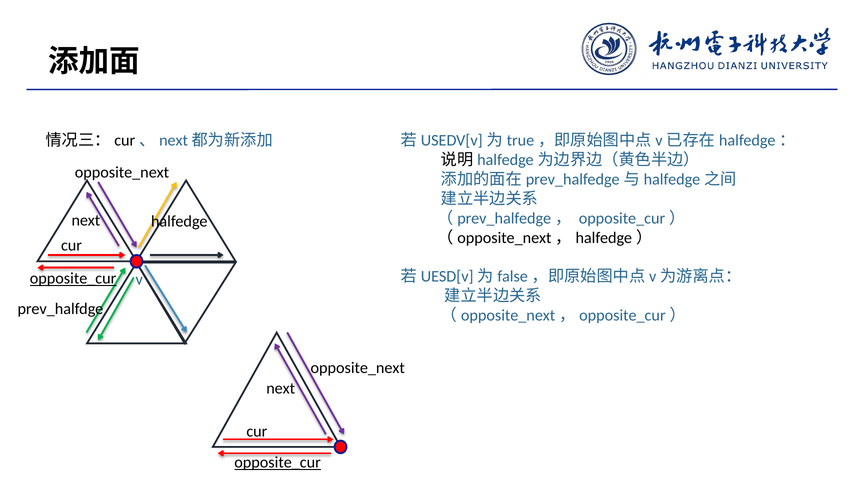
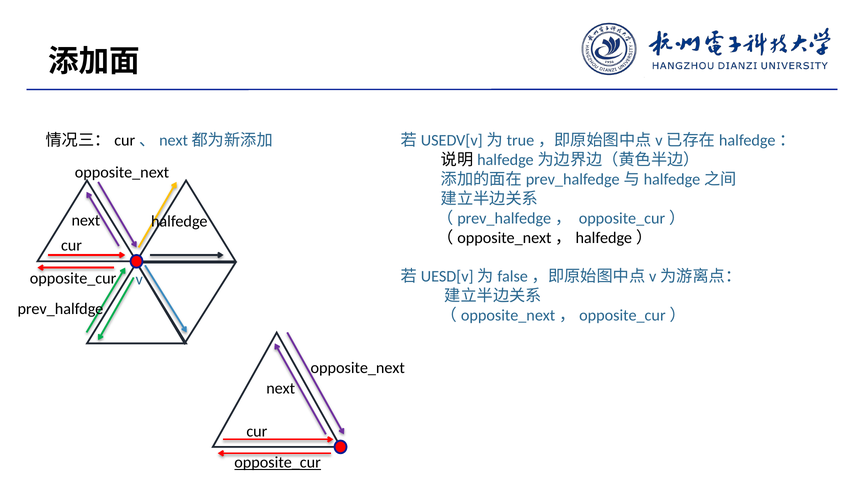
opposite_cur at (73, 279) underline: present -> none
